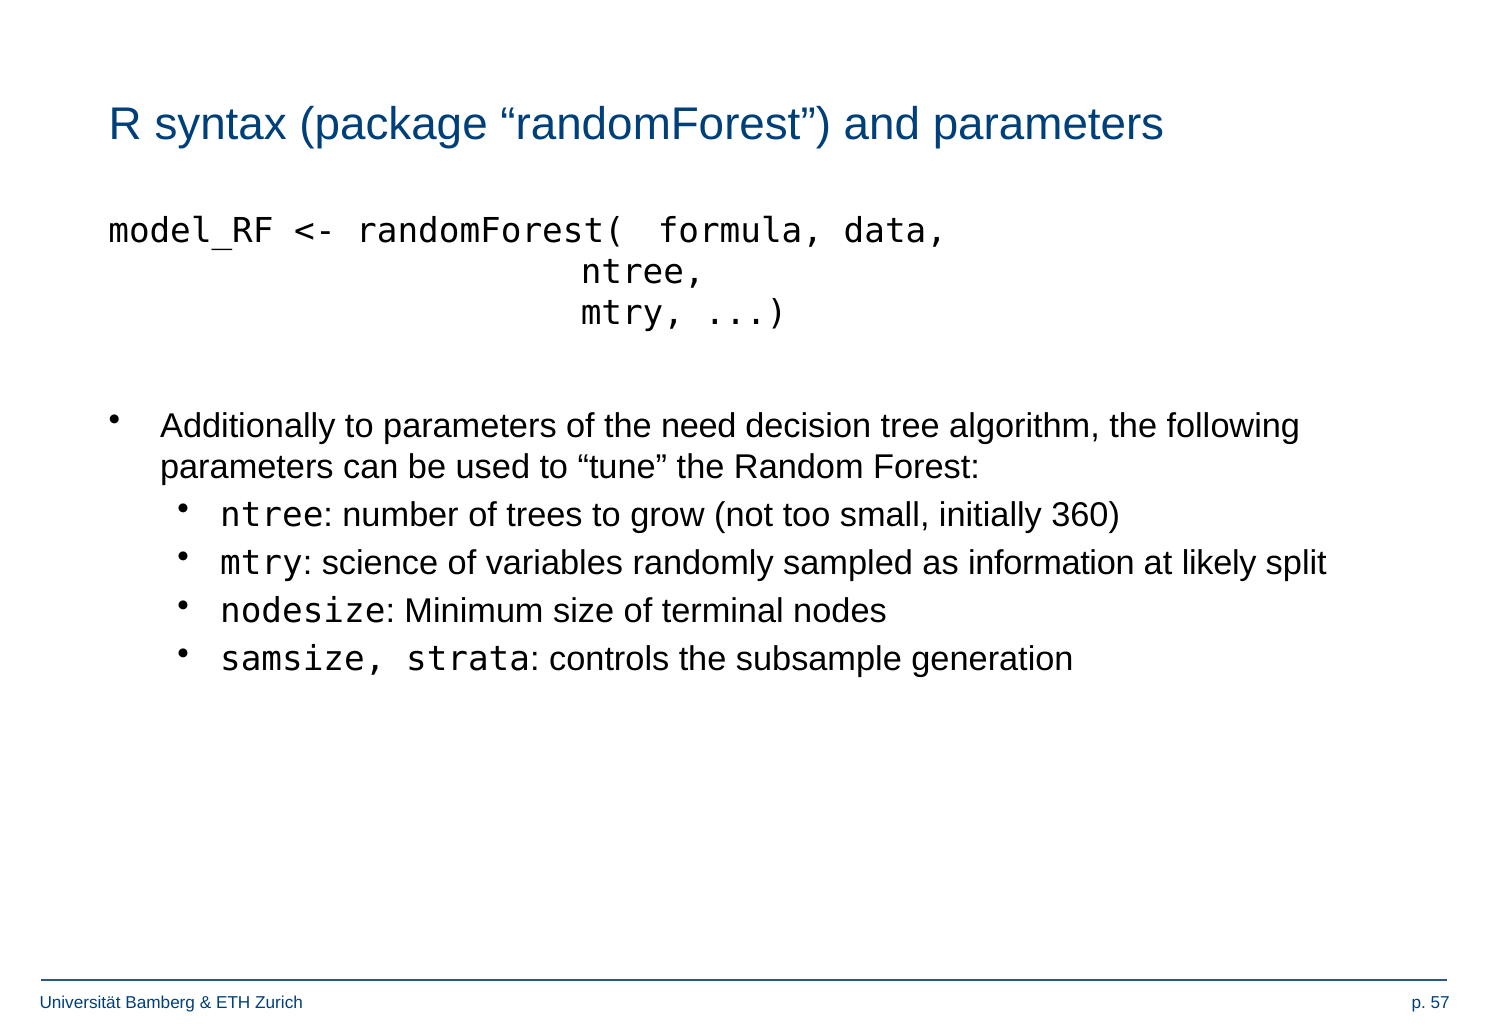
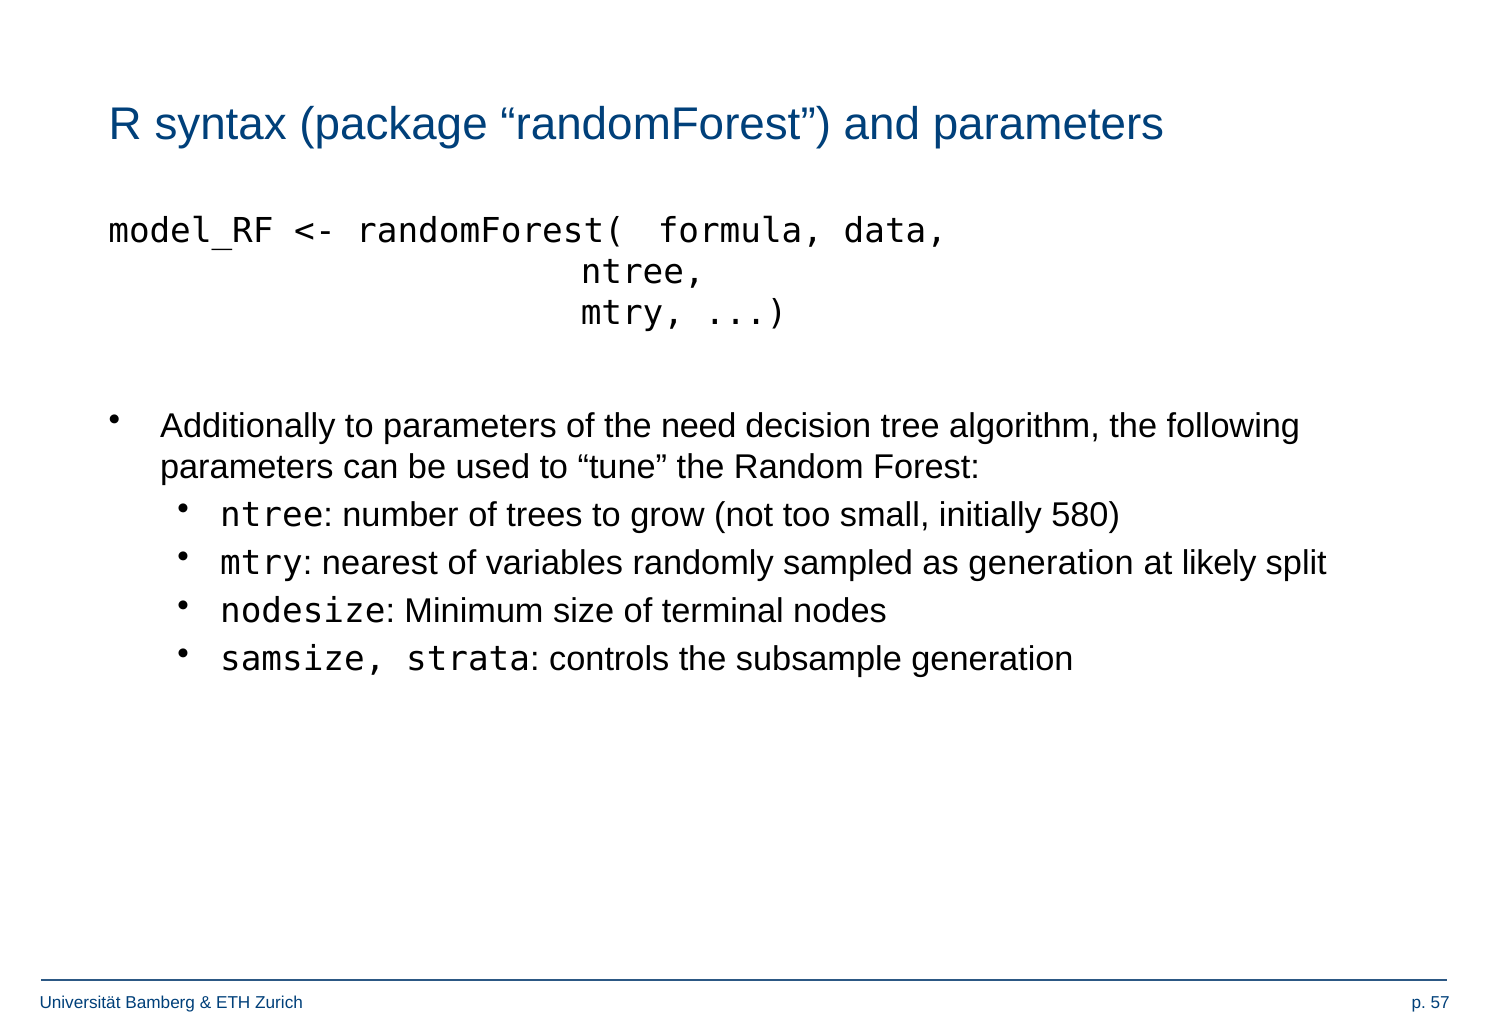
360: 360 -> 580
science: science -> nearest
as information: information -> generation
